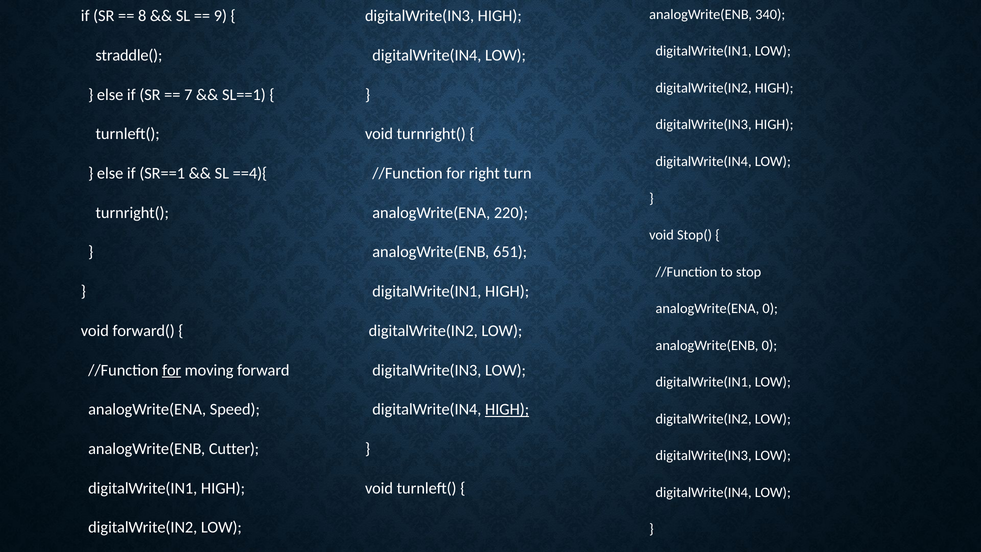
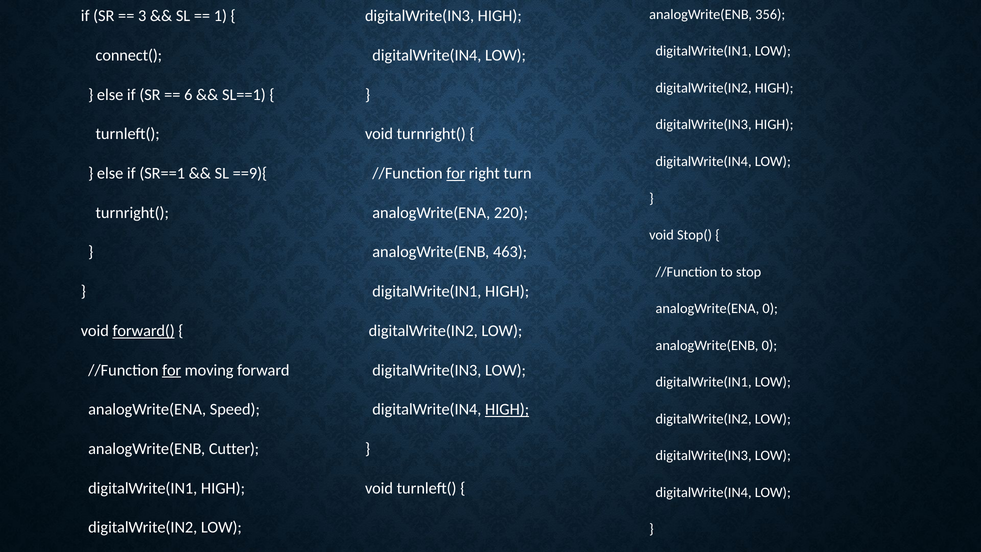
340: 340 -> 356
8: 8 -> 3
9: 9 -> 1
straddle(: straddle( -> connect(
7: 7 -> 6
==4){: ==4){ -> ==9){
for at (456, 173) underline: none -> present
651: 651 -> 463
forward( underline: none -> present
